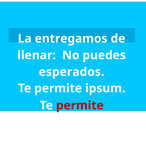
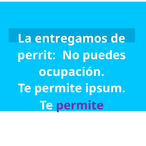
llenar: llenar -> perrit
esperados: esperados -> ocupación
permite at (80, 105) colour: red -> purple
